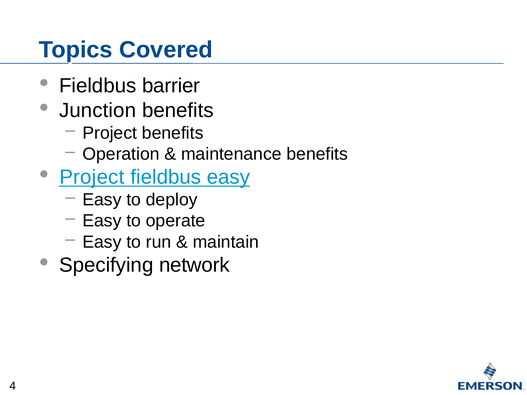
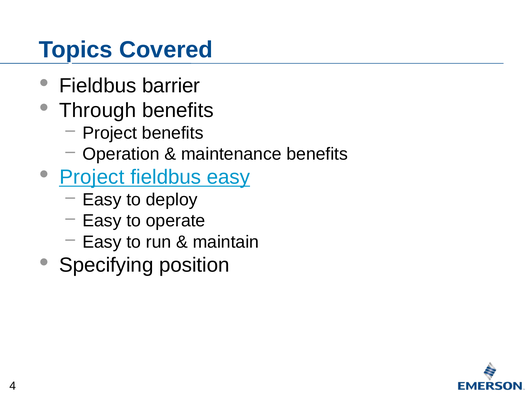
Junction: Junction -> Through
network: network -> position
